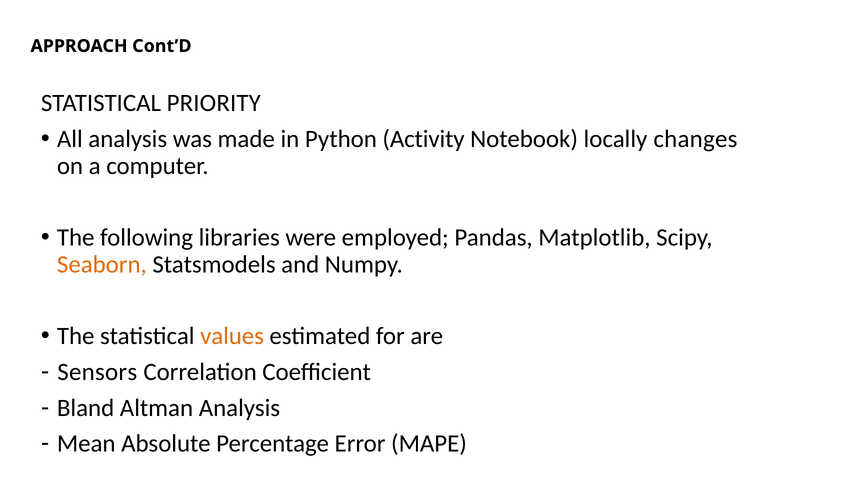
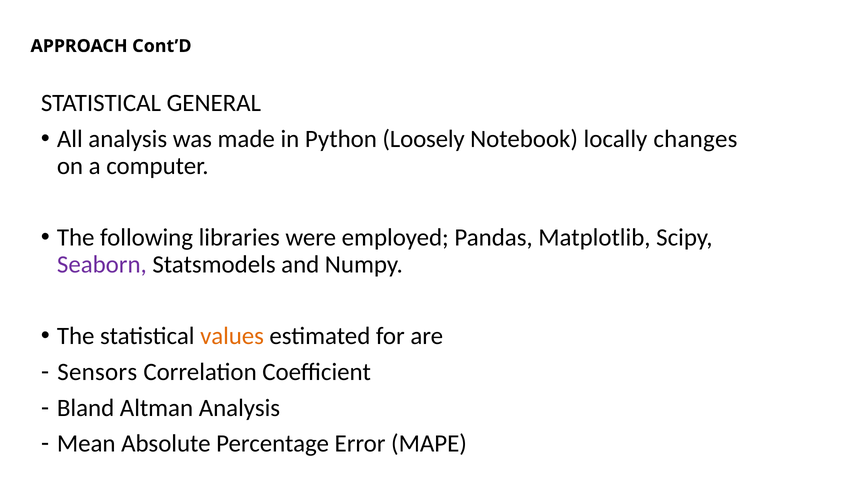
PRIORITY: PRIORITY -> GENERAL
Activity: Activity -> Loosely
Seaborn colour: orange -> purple
